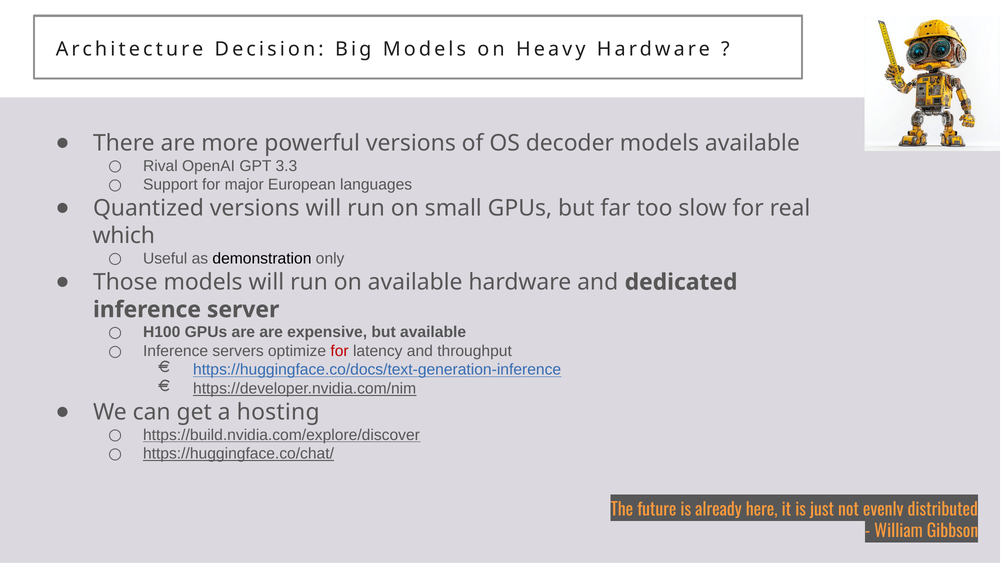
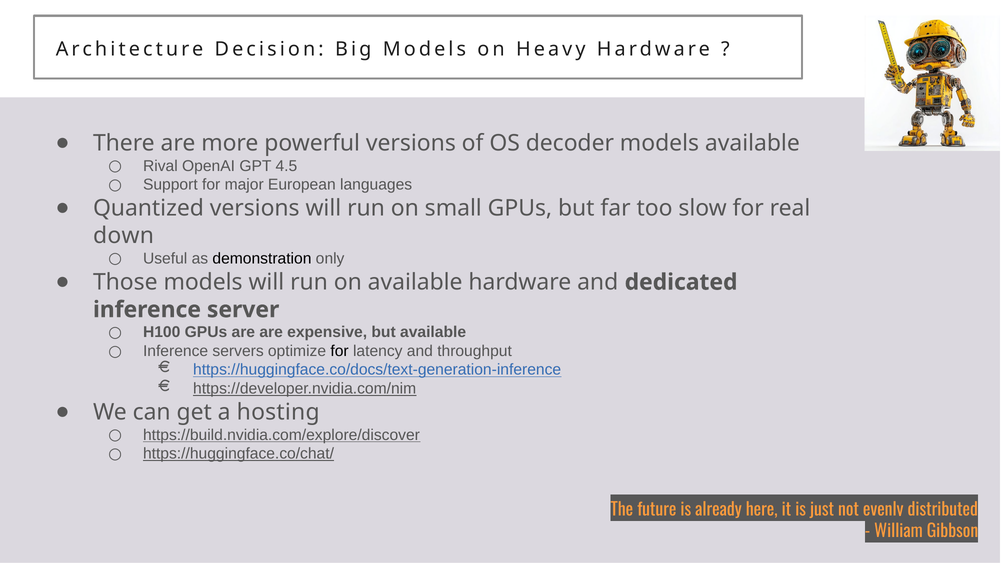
3.3: 3.3 -> 4.5
which: which -> down
for at (340, 351) colour: red -> black
